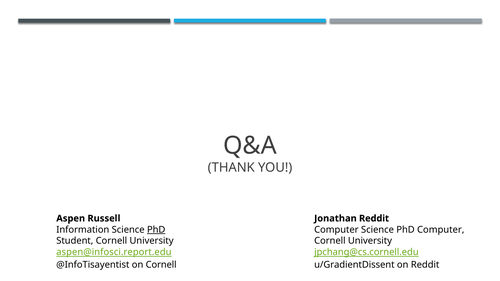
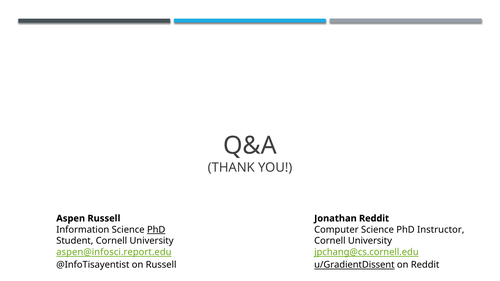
PhD Computer: Computer -> Instructor
on Cornell: Cornell -> Russell
u/GradientDissent underline: none -> present
